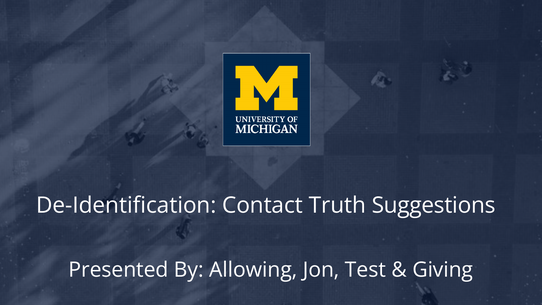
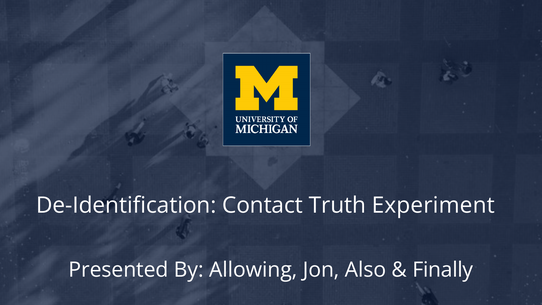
Suggestions: Suggestions -> Experiment
Test: Test -> Also
Giving: Giving -> Finally
